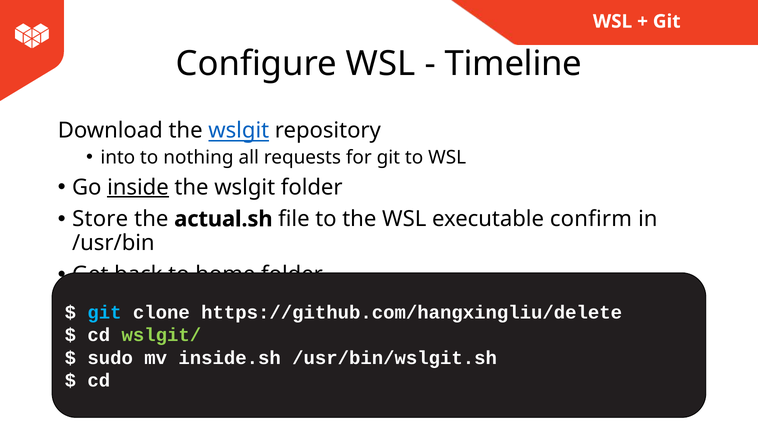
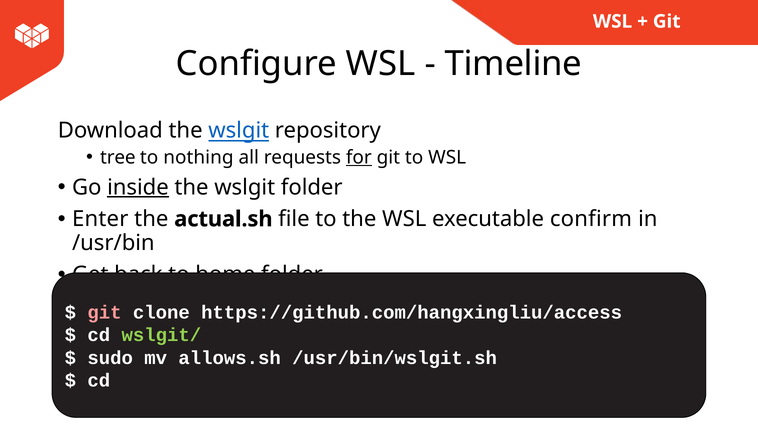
into: into -> tree
for underline: none -> present
Store: Store -> Enter
git at (105, 313) colour: light blue -> pink
https://github.com/hangxingliu/delete: https://github.com/hangxingliu/delete -> https://github.com/hangxingliu/access
inside.sh: inside.sh -> allows.sh
